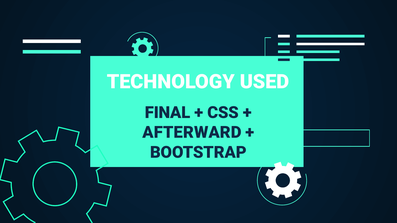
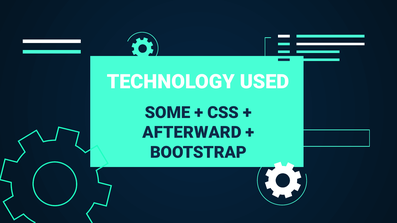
FINAL: FINAL -> SOME
